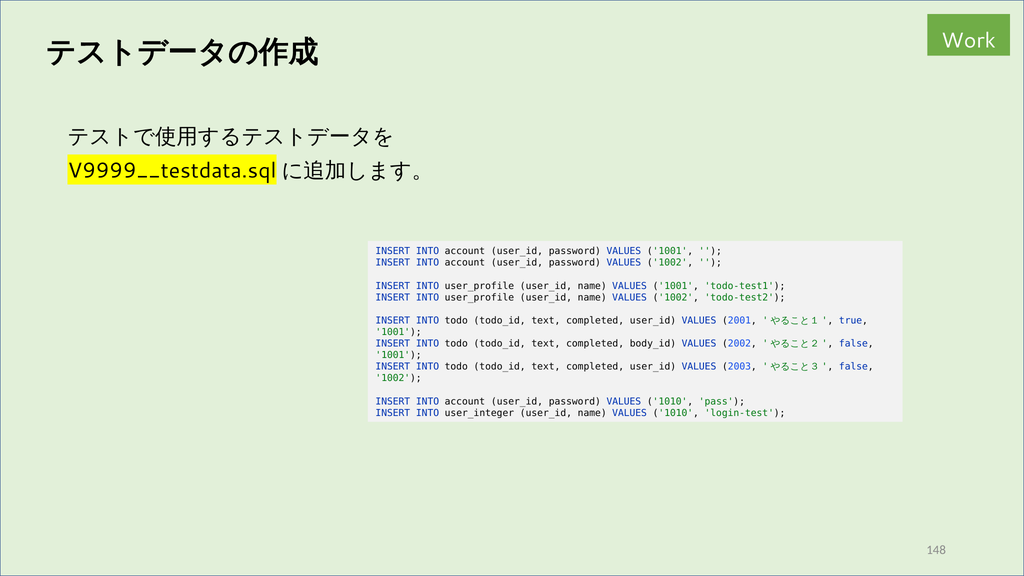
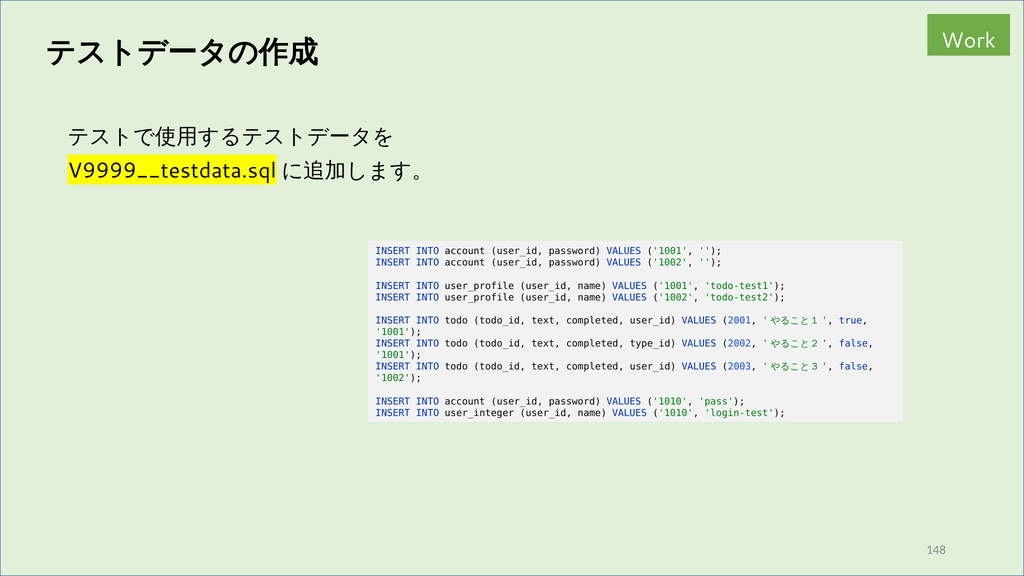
body_id: body_id -> type_id
